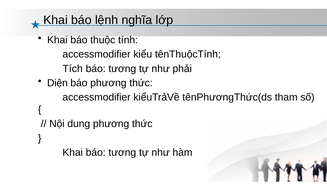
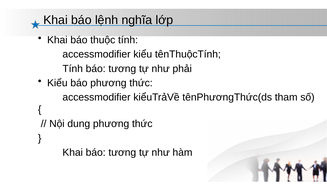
Tích at (73, 69): Tích -> Tính
Diện at (57, 83): Diện -> Kiểu
